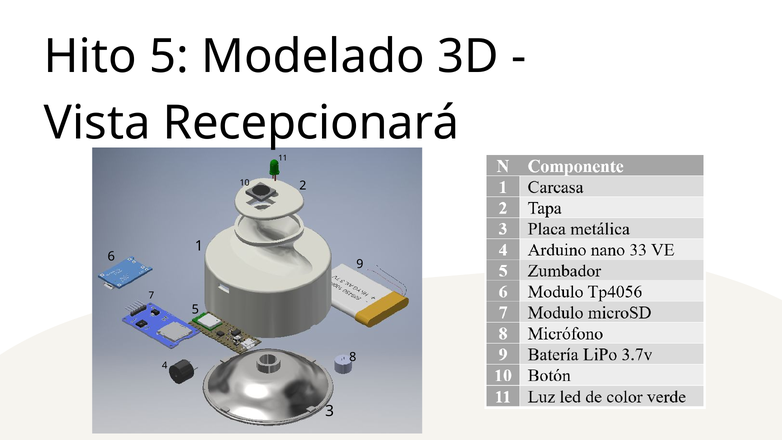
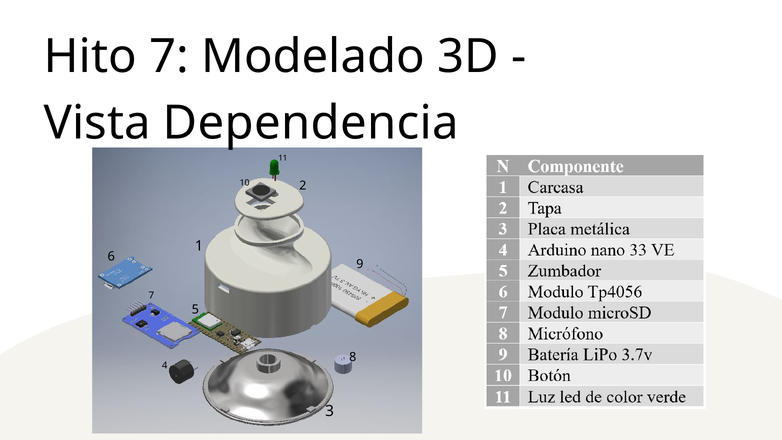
Hito 5: 5 -> 7
Recepcionará: Recepcionará -> Dependencia
